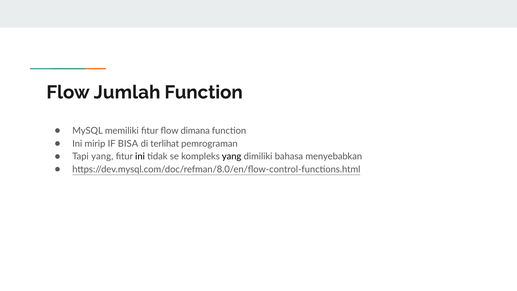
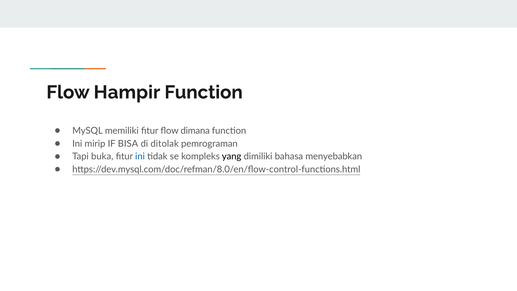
Jumlah: Jumlah -> Hampir
terlihat: terlihat -> ditolak
Tapi yang: yang -> buka
ini at (140, 156) colour: black -> blue
